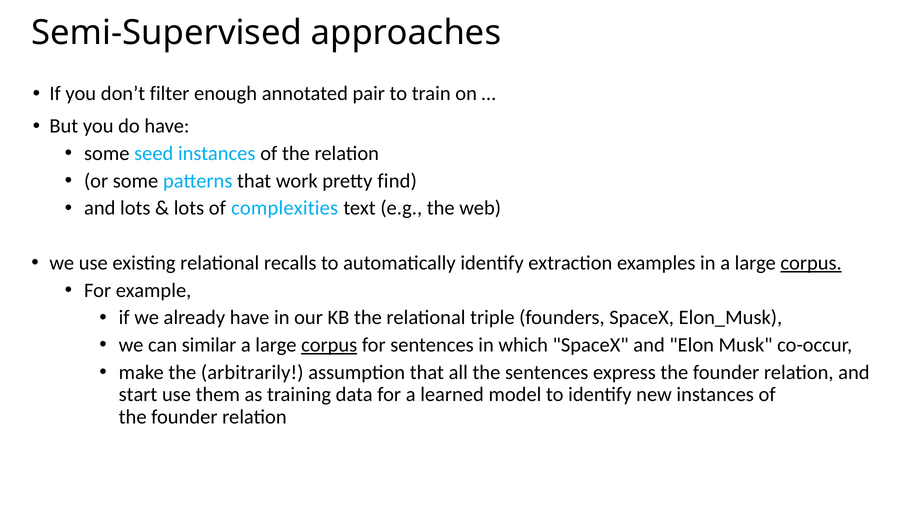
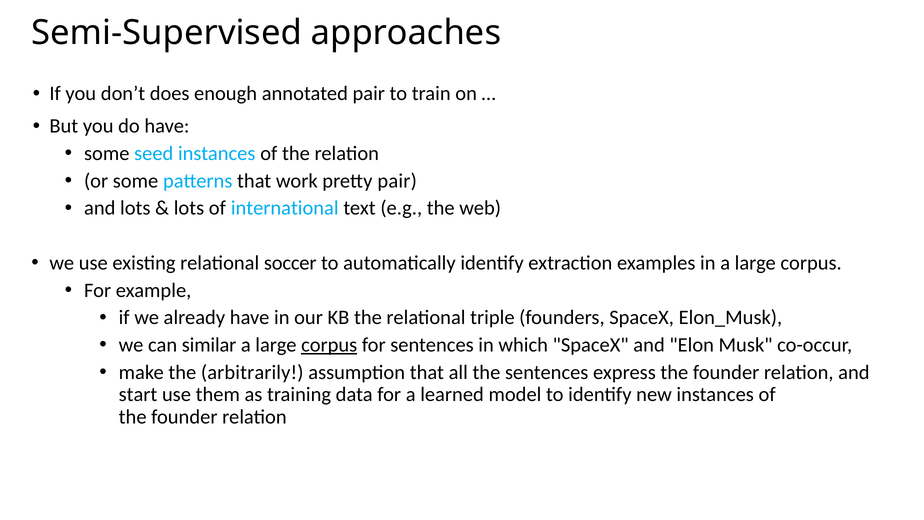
filter: filter -> does
pretty find: find -> pair
complexities: complexities -> international
recalls: recalls -> soccer
corpus at (811, 263) underline: present -> none
